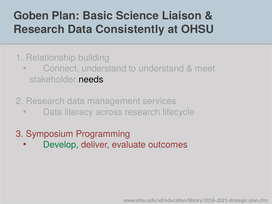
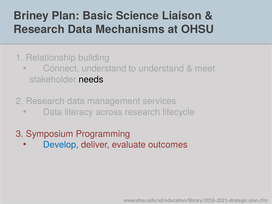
Goben: Goben -> Briney
Consistently: Consistently -> Mechanisms
Develop colour: green -> blue
